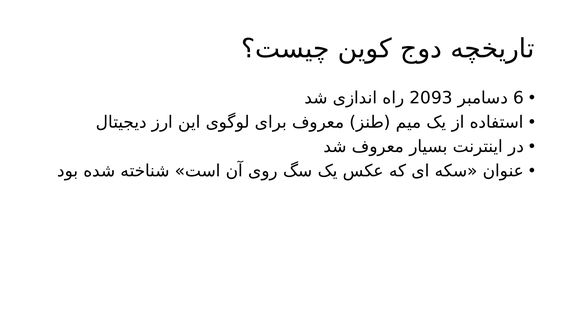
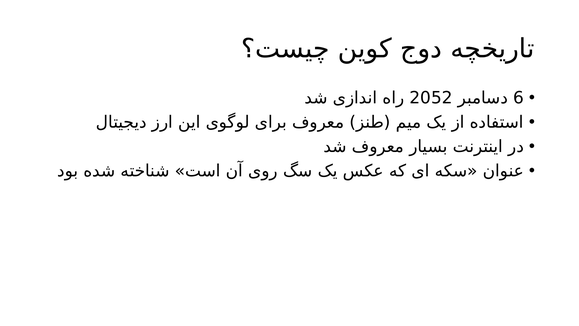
2093: 2093 -> 2052
